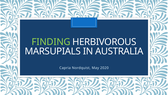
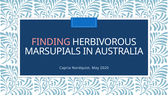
FINDING colour: light green -> pink
